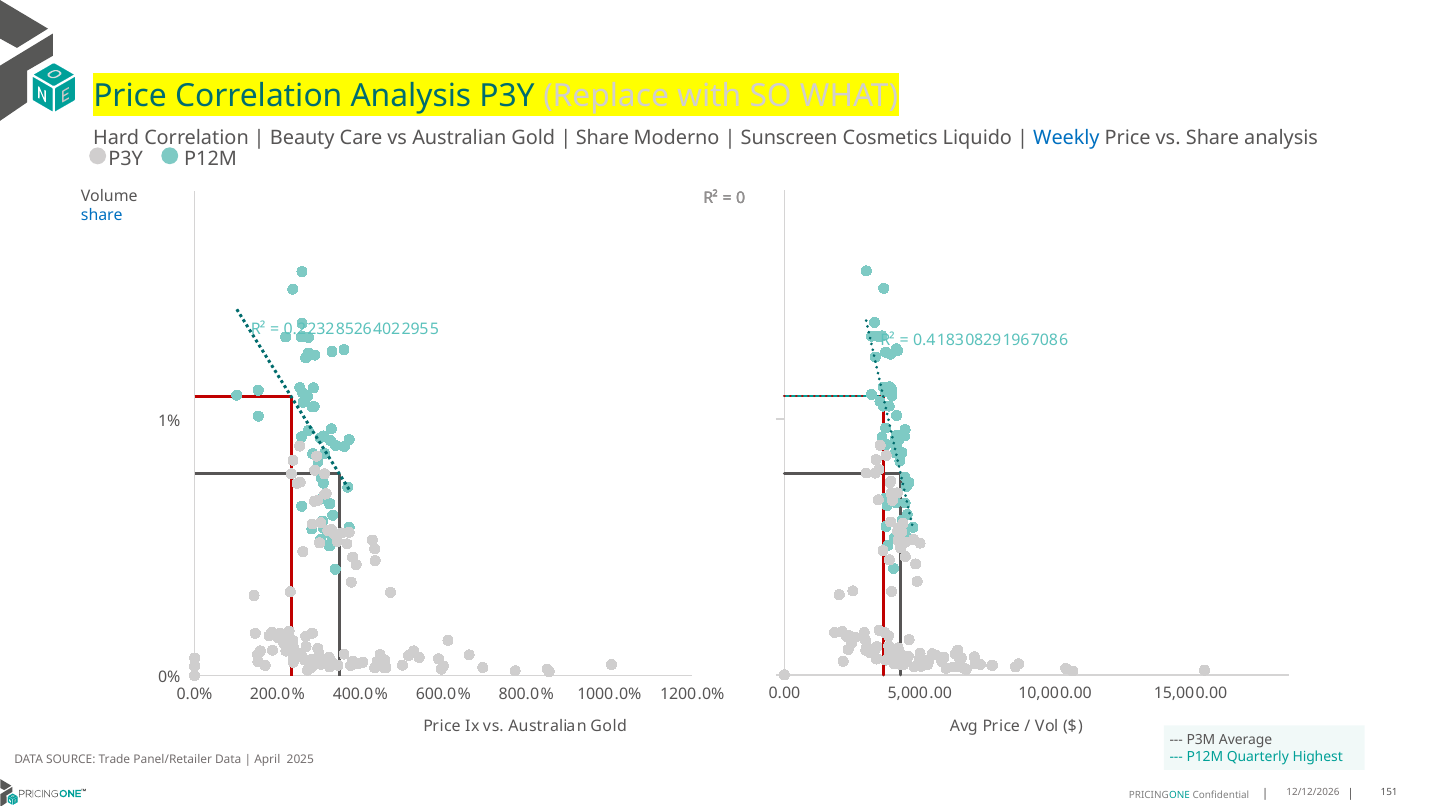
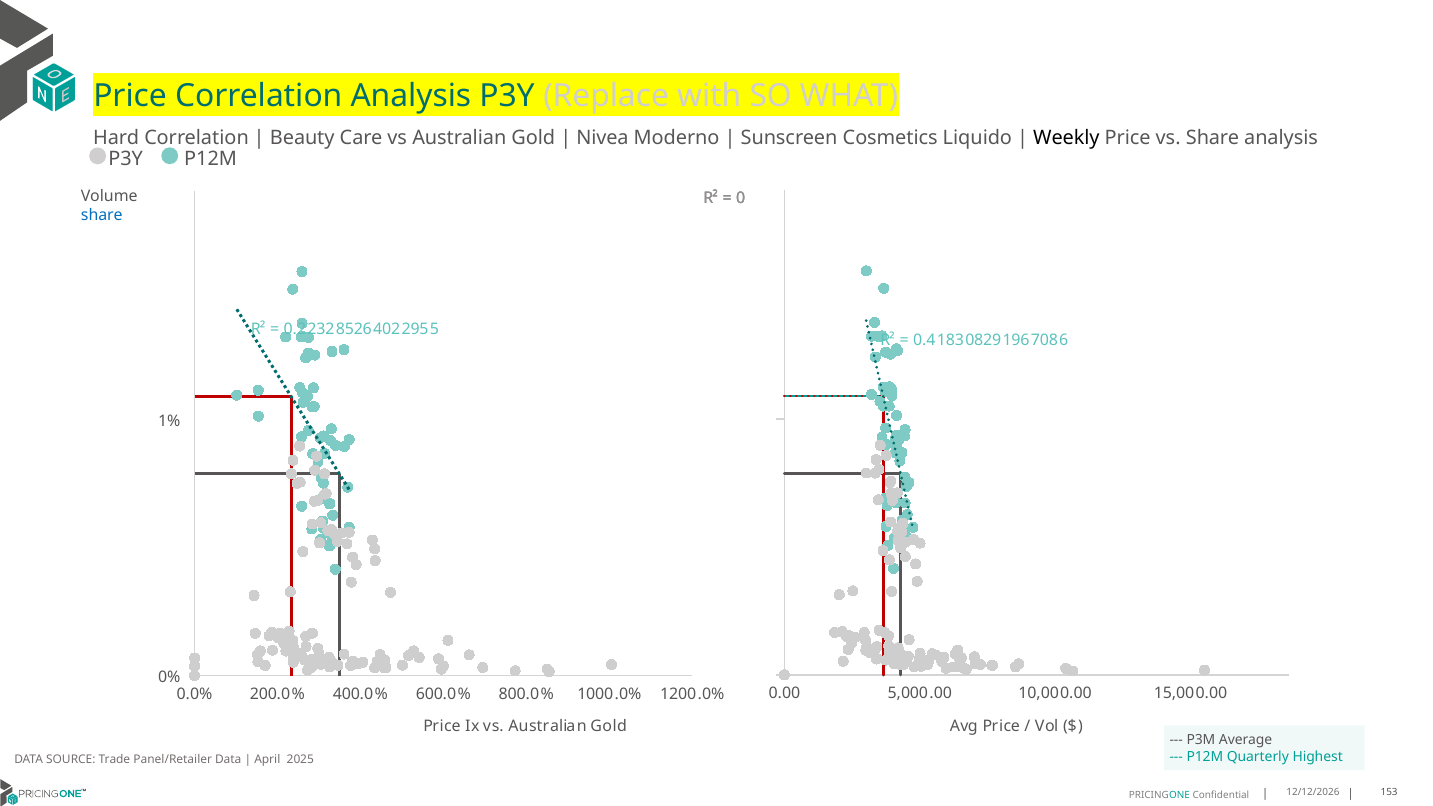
Share at (603, 138): Share -> Nivea
Weekly colour: blue -> black
151: 151 -> 153
